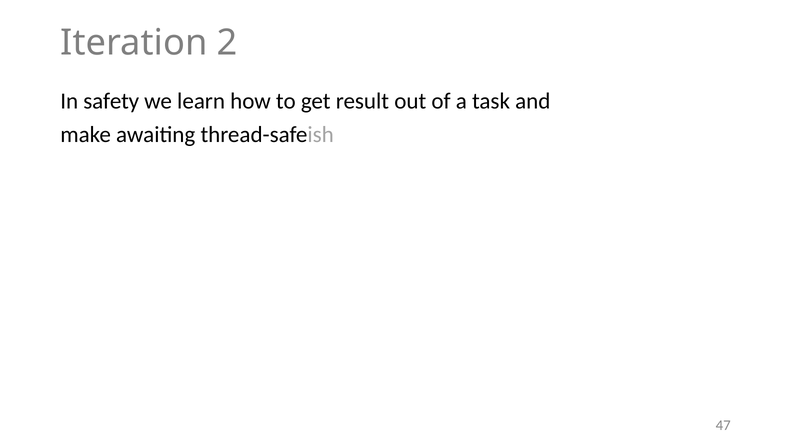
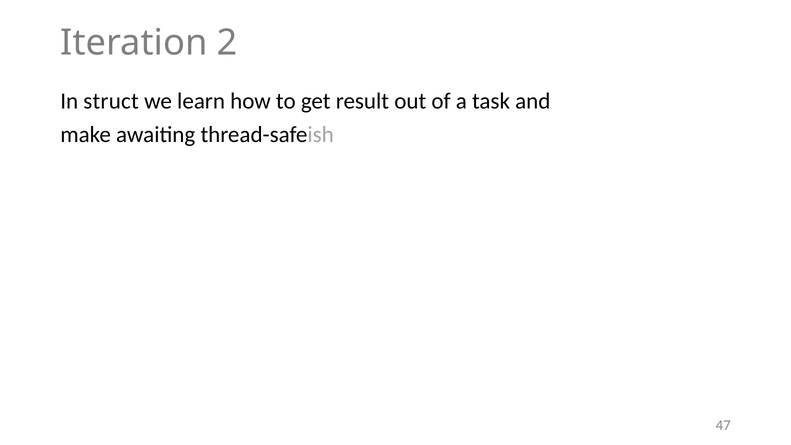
safety: safety -> struct
